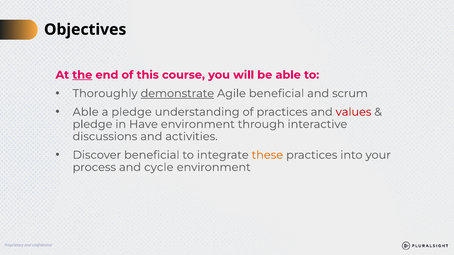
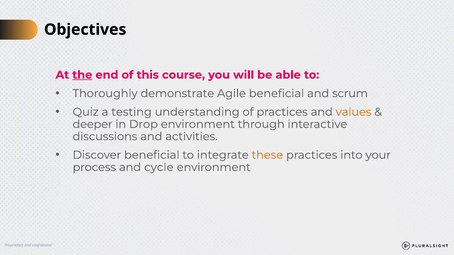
demonstrate underline: present -> none
Able at (86, 112): Able -> Quiz
a pledge: pledge -> testing
values colour: red -> orange
pledge at (93, 124): pledge -> deeper
Have: Have -> Drop
